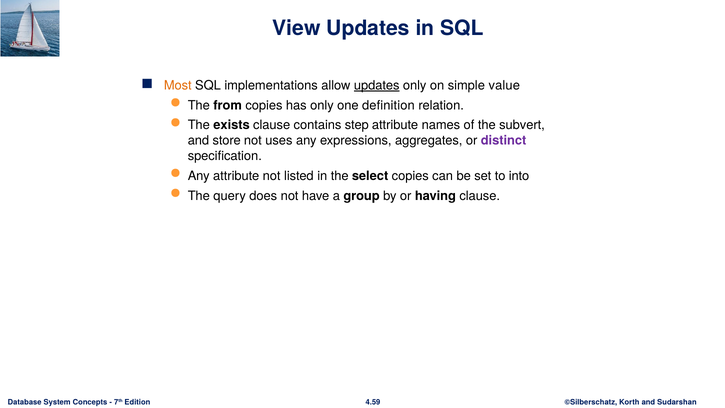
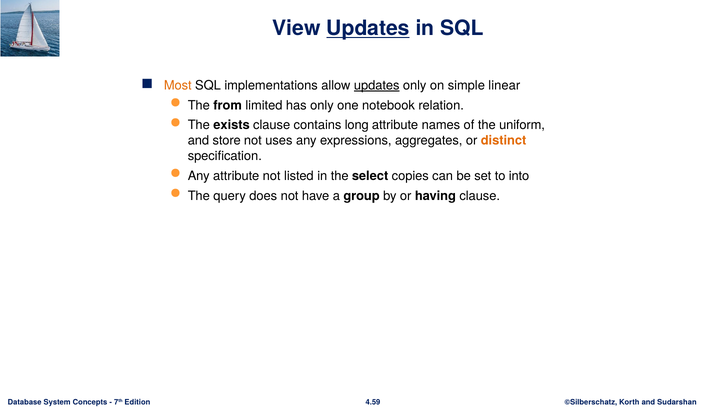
Updates at (368, 28) underline: none -> present
value: value -> linear
from copies: copies -> limited
definition: definition -> notebook
step: step -> long
subvert: subvert -> uniform
distinct colour: purple -> orange
